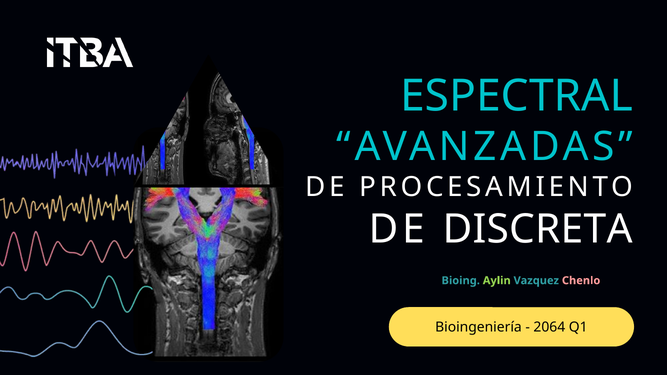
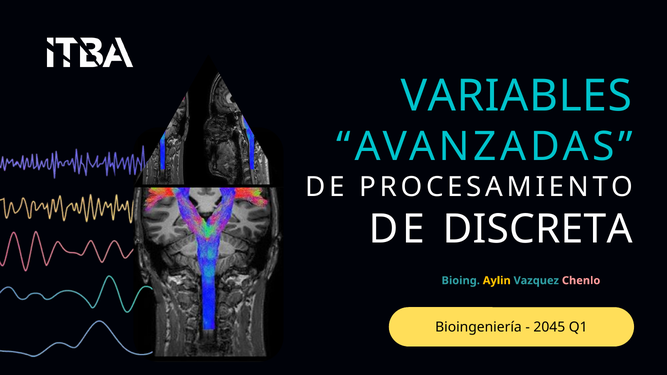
ESPECTRAL: ESPECTRAL -> VARIABLES
Aylin colour: light green -> yellow
2064: 2064 -> 2045
